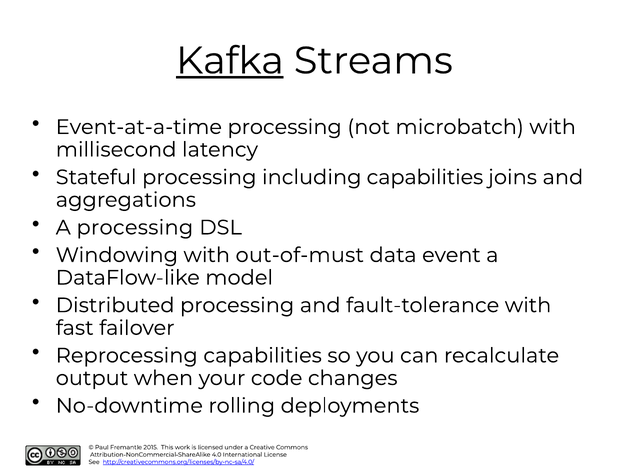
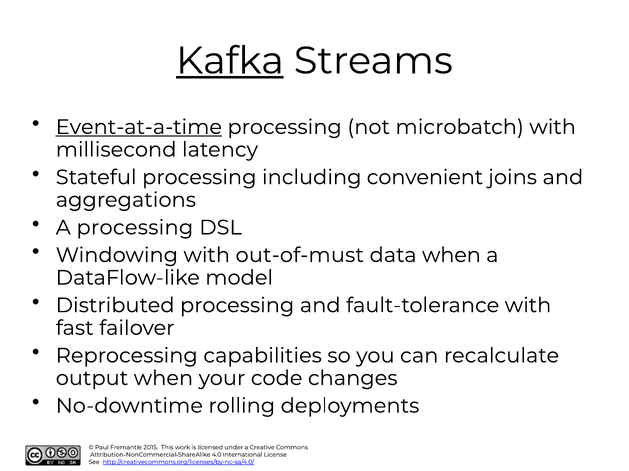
Event-at-a-time underline: none -> present
including capabilities: capabilities -> convenient
data event: event -> when
